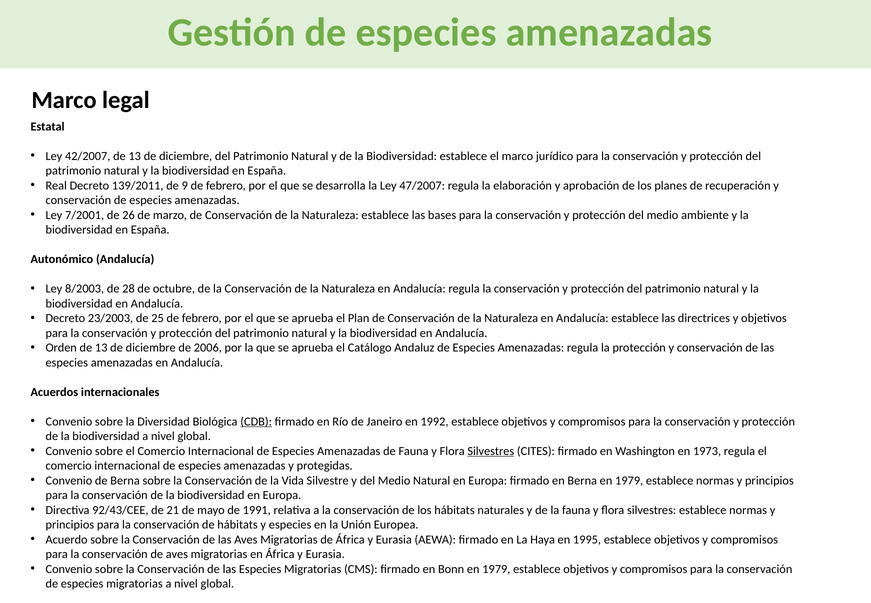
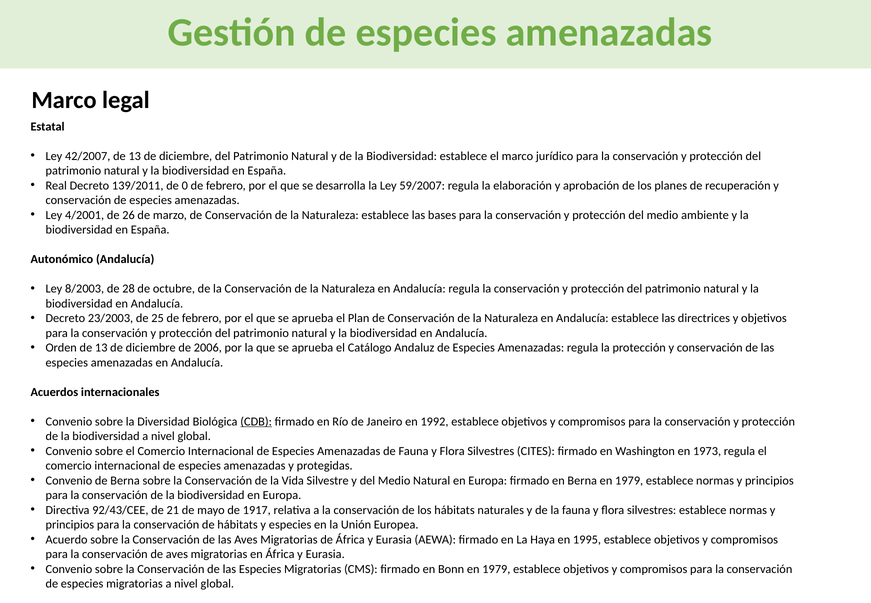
9: 9 -> 0
47/2007: 47/2007 -> 59/2007
7/2001: 7/2001 -> 4/2001
Silvestres at (491, 451) underline: present -> none
1991: 1991 -> 1917
